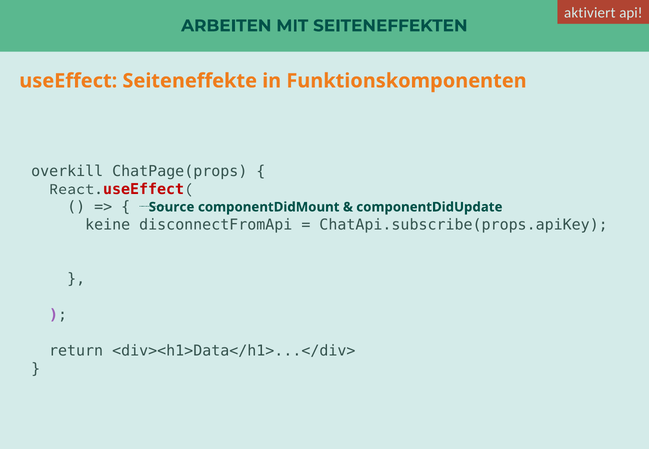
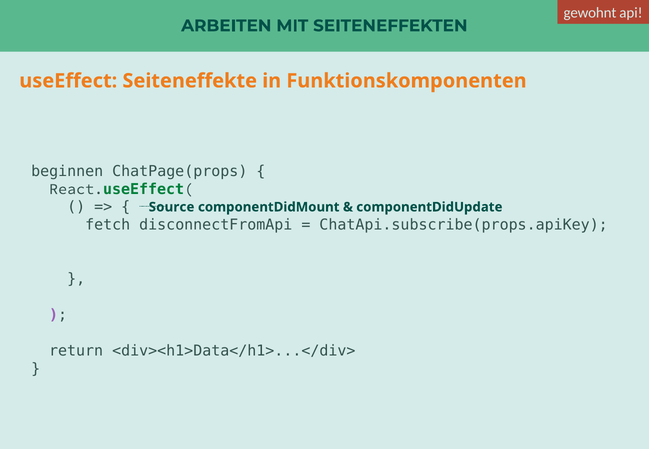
aktiviert: aktiviert -> gewohnt
overkill: overkill -> beginnen
useEffect at (144, 189) colour: red -> green
keine: keine -> fetch
